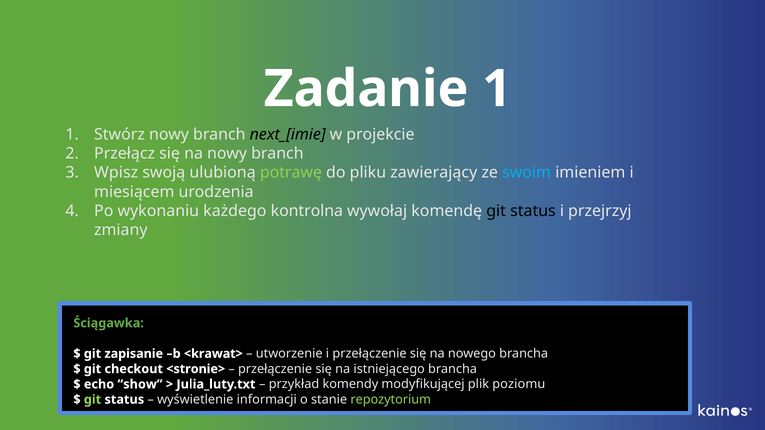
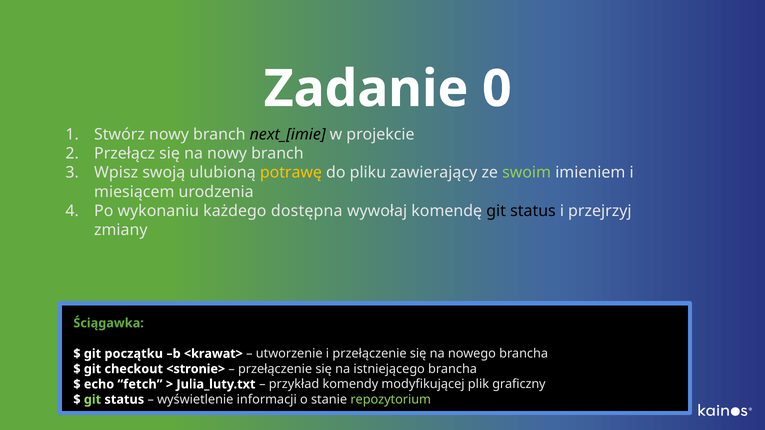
Zadanie 1: 1 -> 0
potrawę colour: light green -> yellow
swoim colour: light blue -> light green
kontrolna: kontrolna -> dostępna
zapisanie: zapisanie -> początku
show: show -> fetch
poziomu: poziomu -> graficzny
